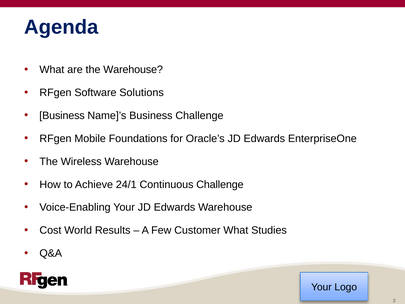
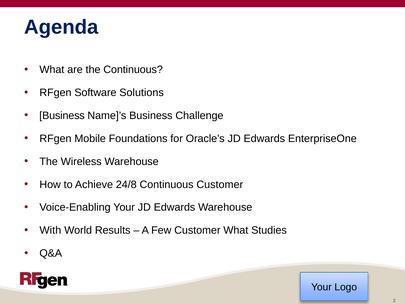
the Warehouse: Warehouse -> Continuous
24/1: 24/1 -> 24/8
Continuous Challenge: Challenge -> Customer
Cost: Cost -> With
